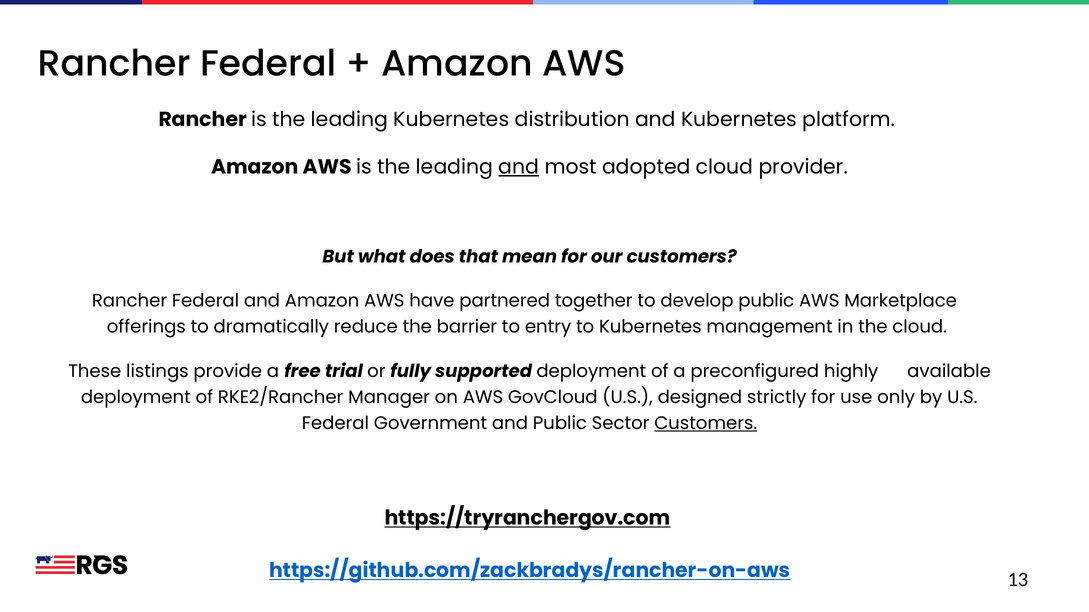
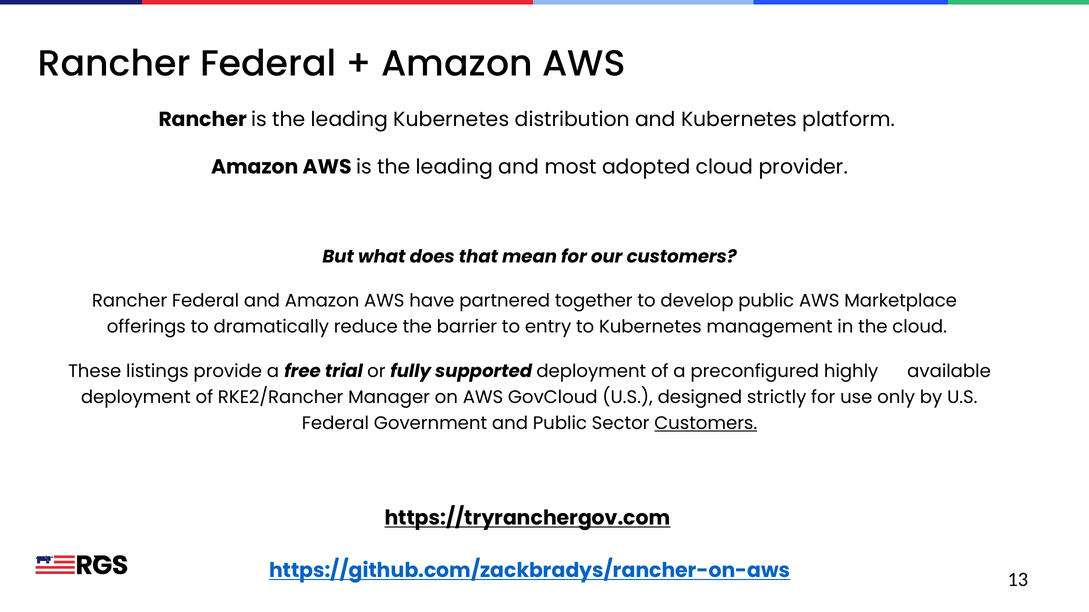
and at (519, 167) underline: present -> none
